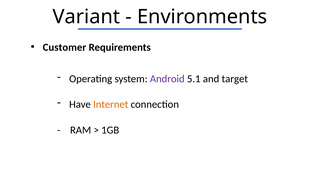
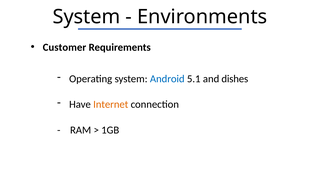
Variant at (86, 17): Variant -> System
Android colour: purple -> blue
target: target -> dishes
